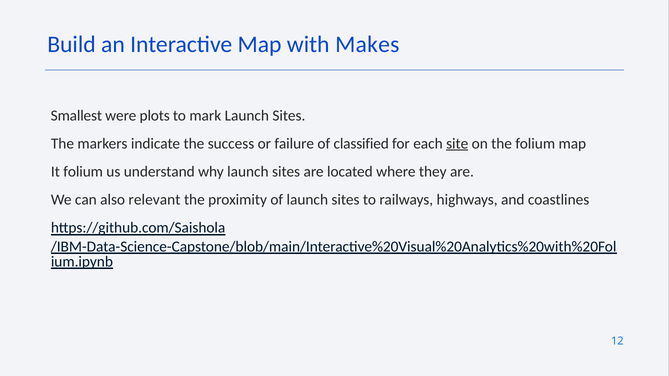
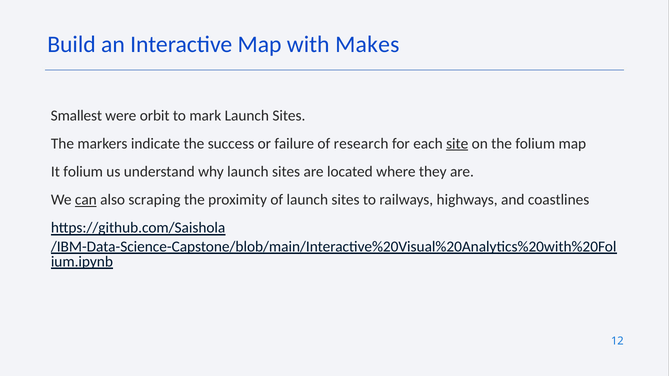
plots: plots -> orbit
classified: classified -> research
can underline: none -> present
relevant: relevant -> scraping
